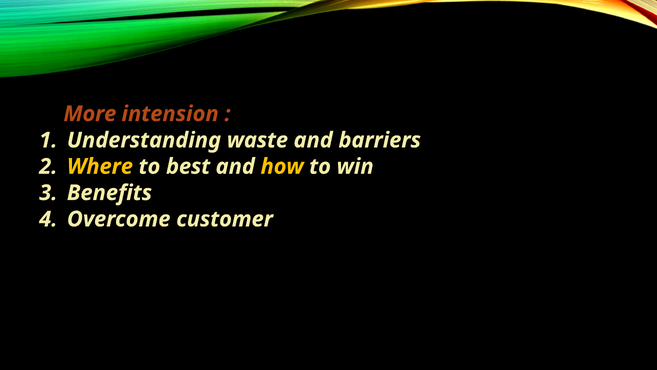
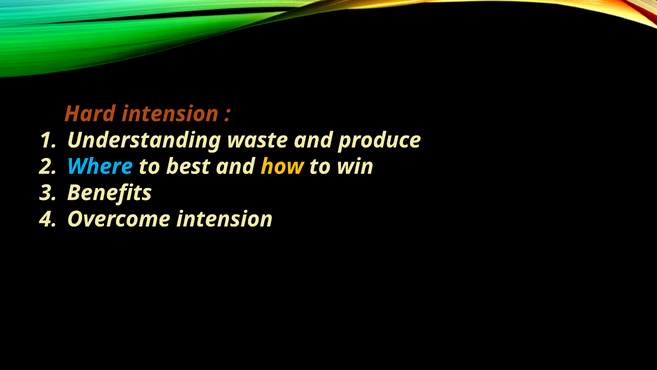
More: More -> Hard
barriers: barriers -> produce
Where colour: yellow -> light blue
Overcome customer: customer -> intension
